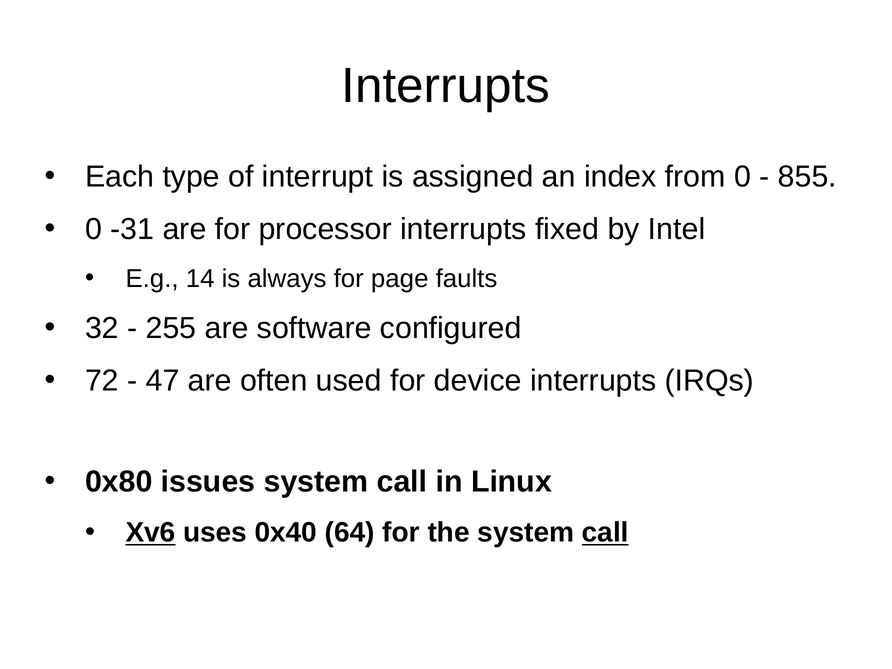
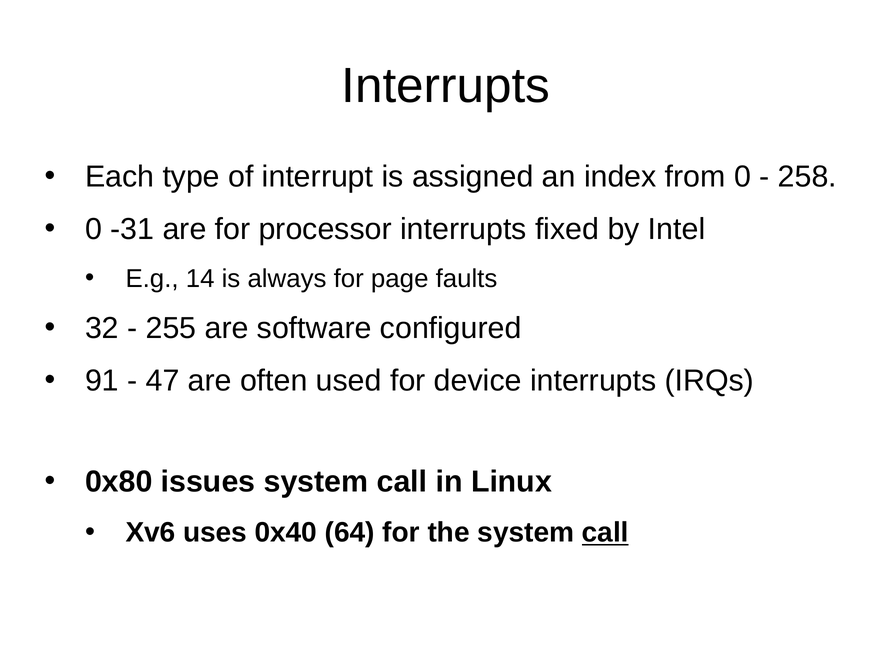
855: 855 -> 258
72: 72 -> 91
Xv6 underline: present -> none
